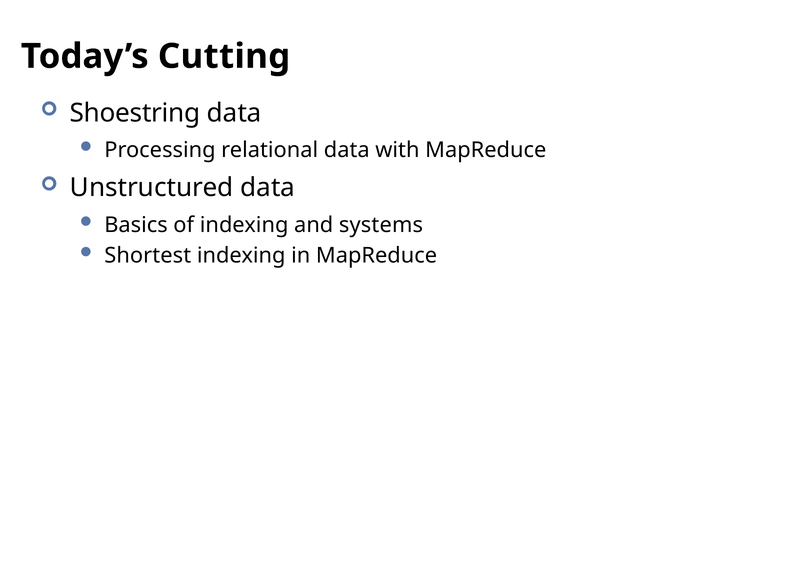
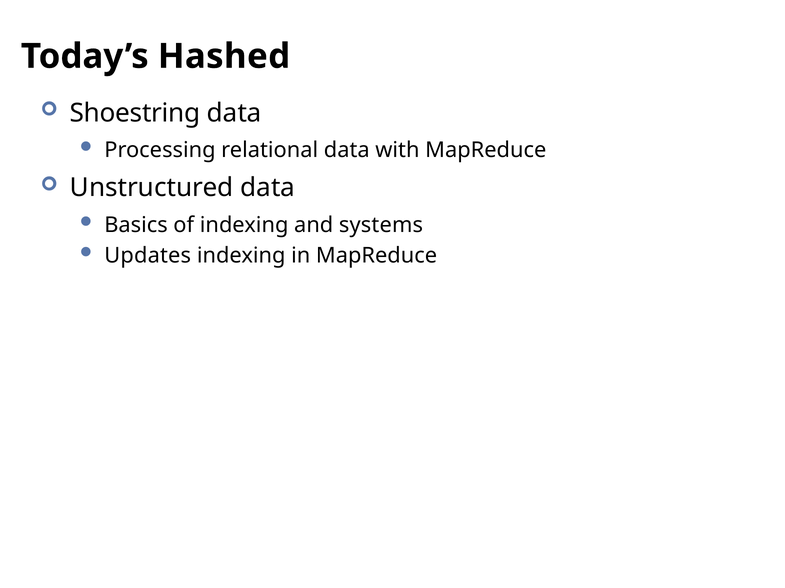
Cutting: Cutting -> Hashed
Shortest: Shortest -> Updates
